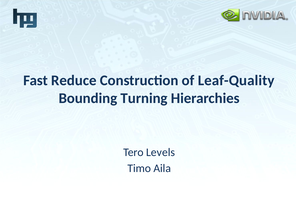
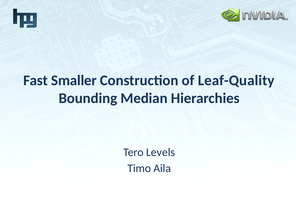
Reduce: Reduce -> Smaller
Turning: Turning -> Median
